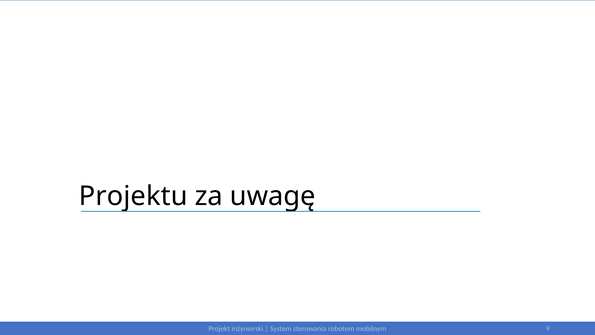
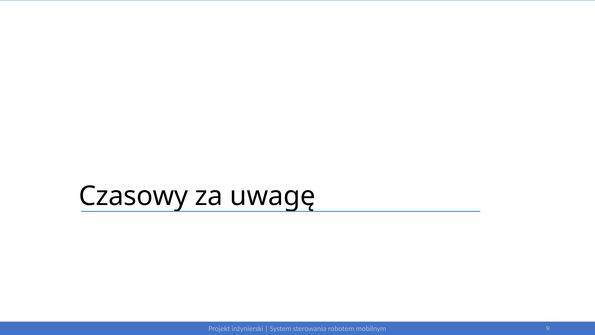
Projektu: Projektu -> Czasowy
